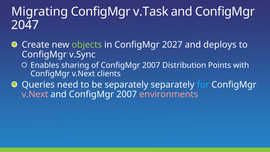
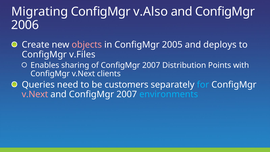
v.Task: v.Task -> v.Also
2047: 2047 -> 2006
objects colour: light green -> pink
2027: 2027 -> 2005
v.Sync: v.Sync -> v.Files
be separately: separately -> customers
environments colour: pink -> light blue
